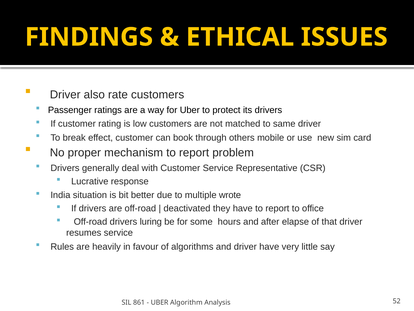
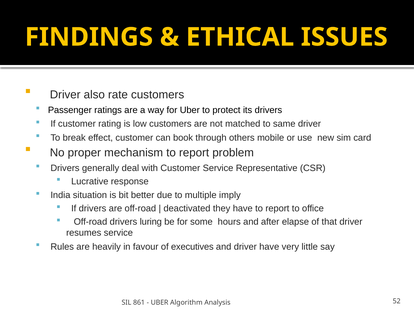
wrote: wrote -> imply
algorithms: algorithms -> executives
